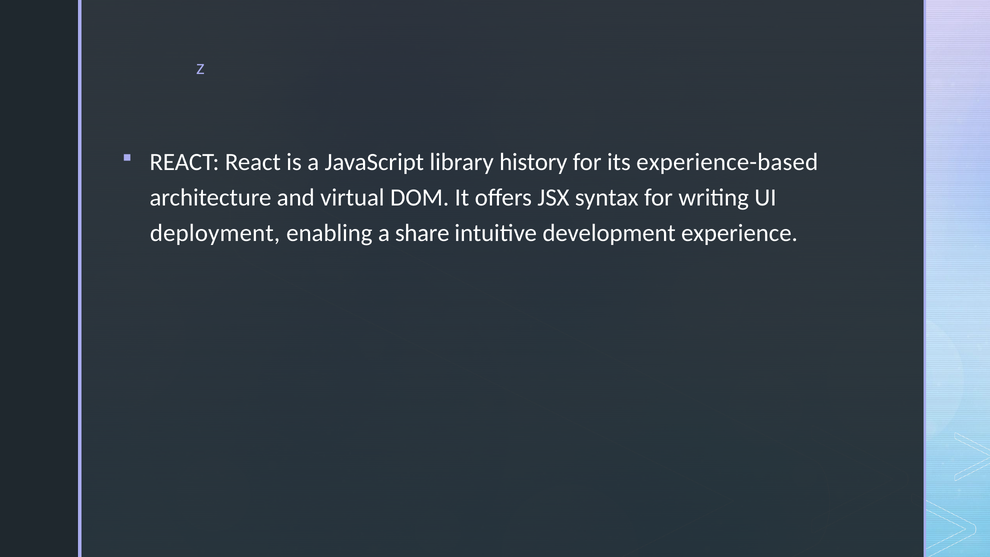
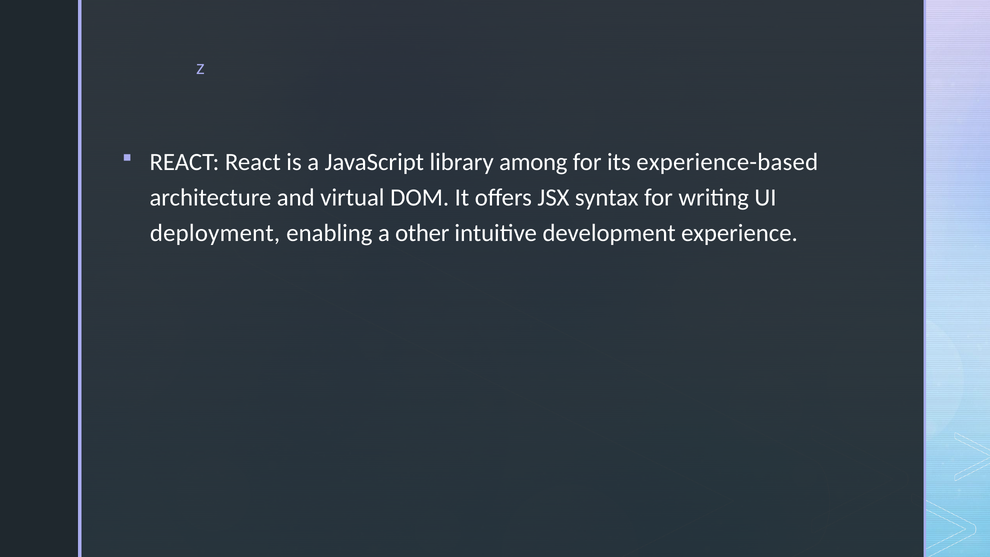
history: history -> among
share: share -> other
